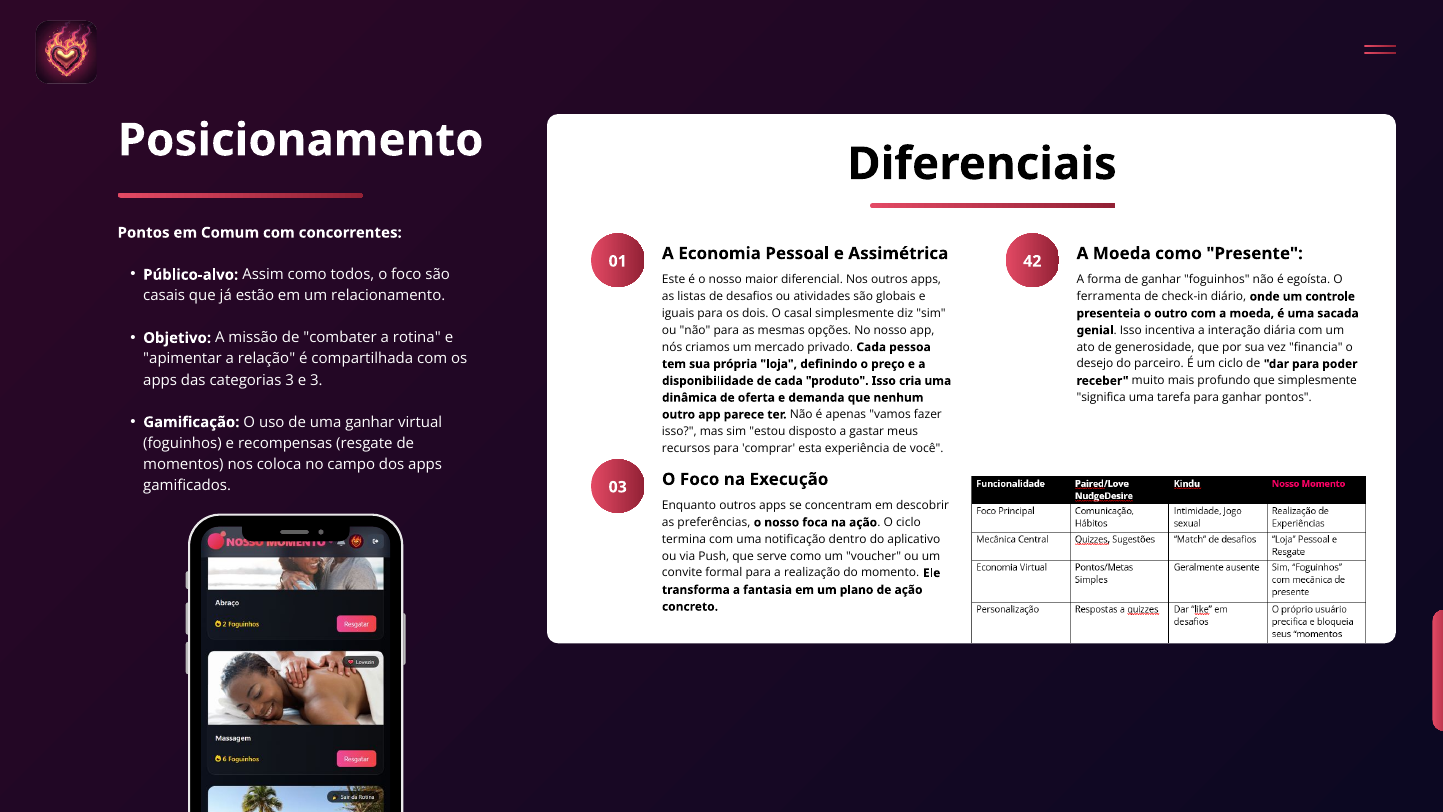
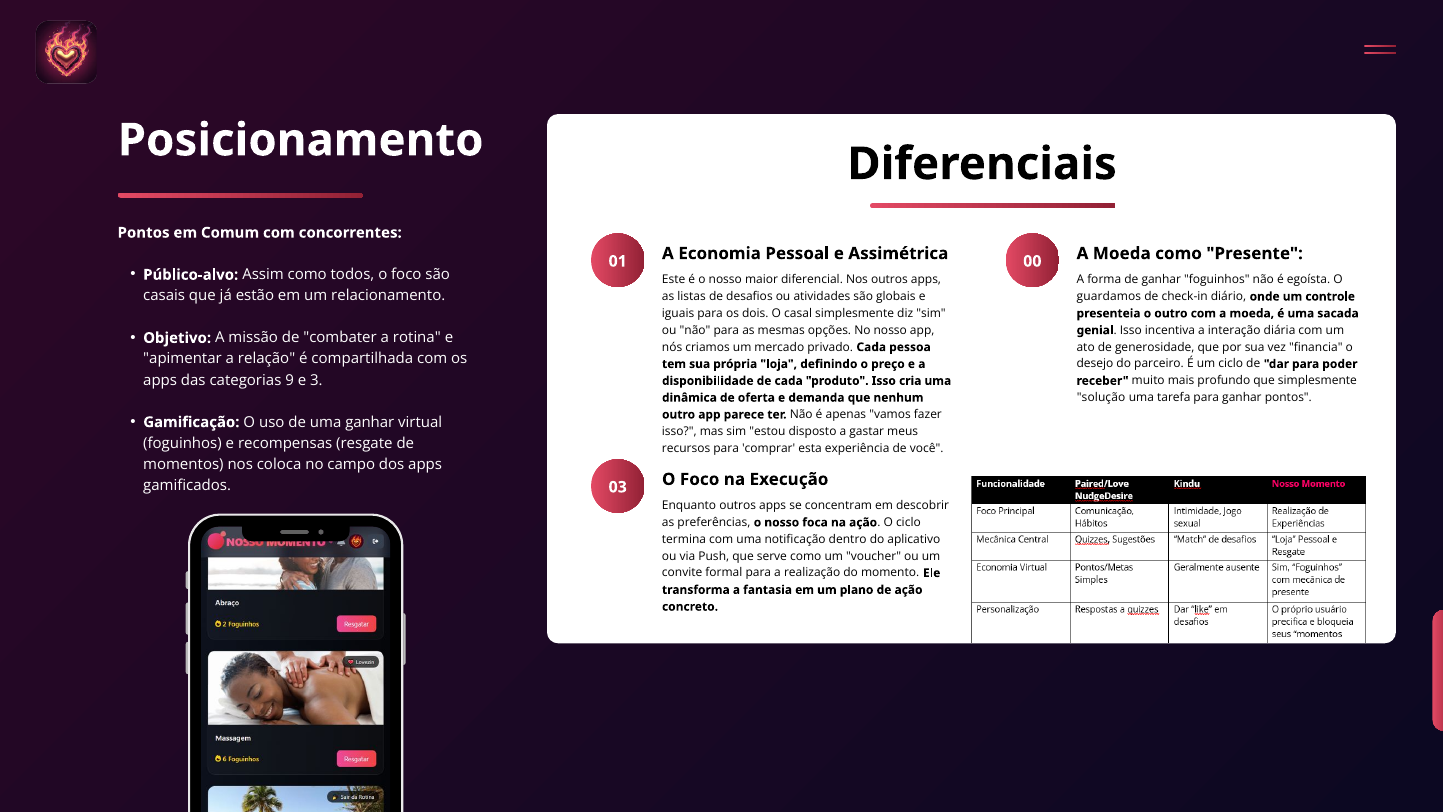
42: 42 -> 00
ferramenta: ferramenta -> guardamos
categorias 3: 3 -> 9
significa: significa -> solução
